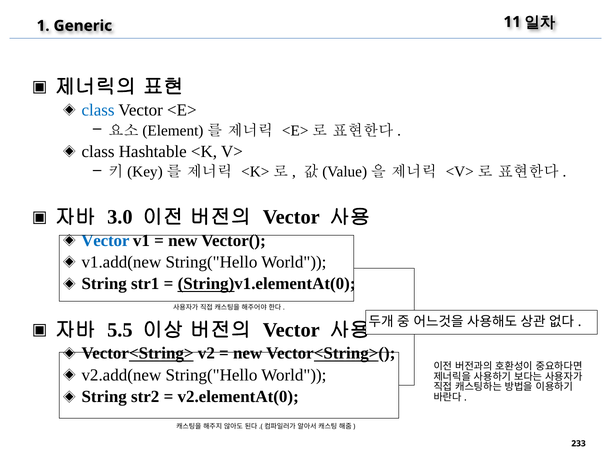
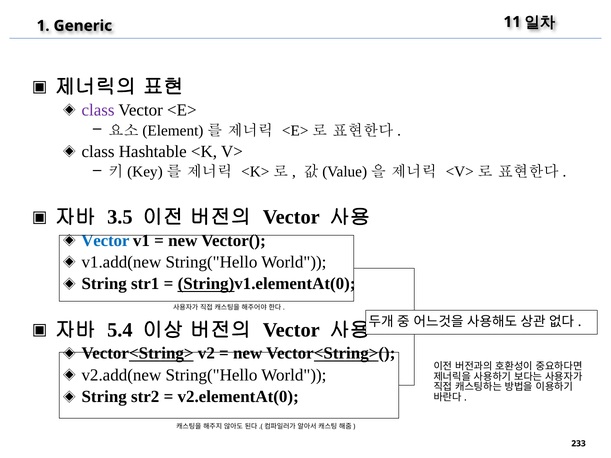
class at (98, 110) colour: blue -> purple
3.0: 3.0 -> 3.5
5.5: 5.5 -> 5.4
